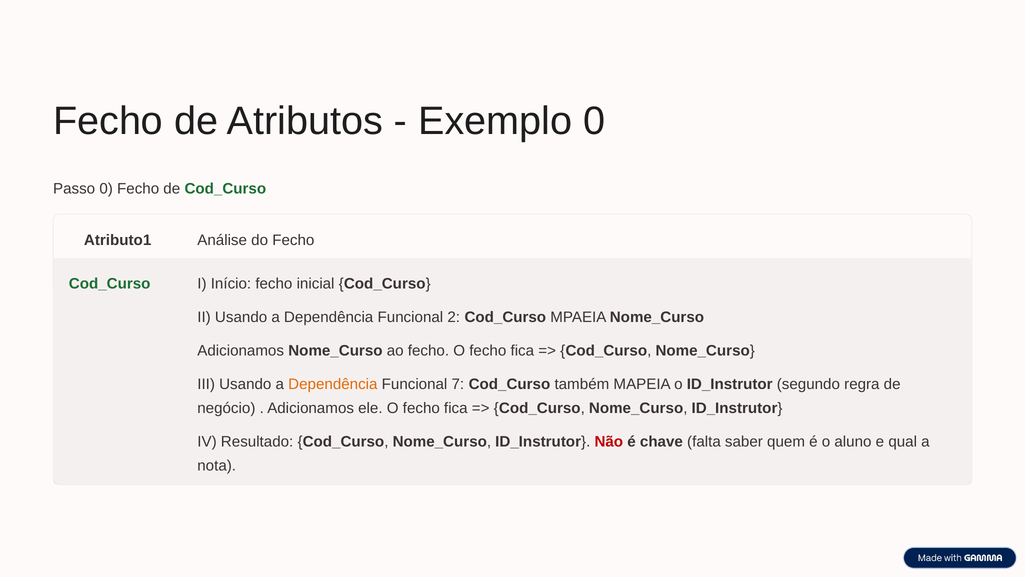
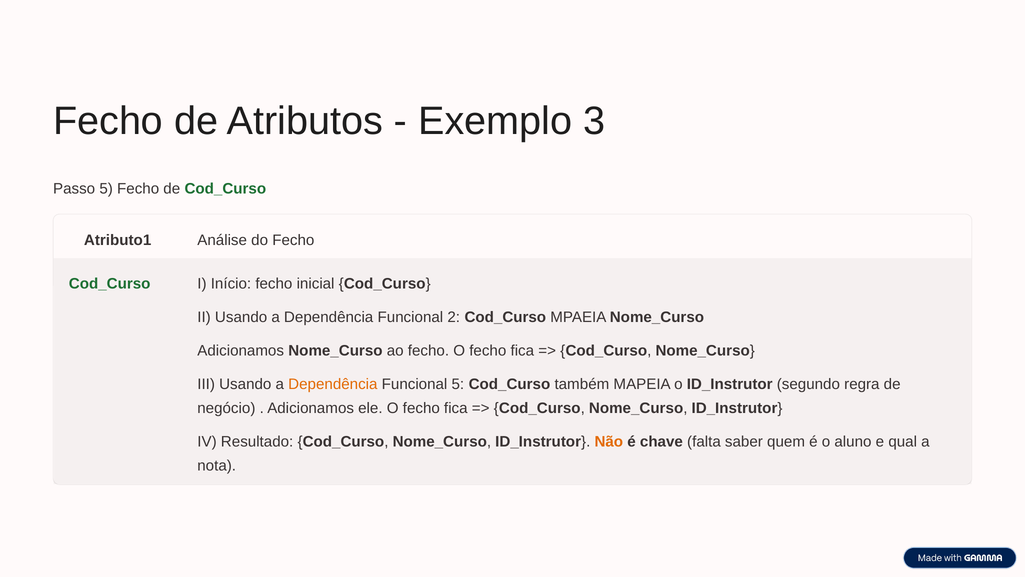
Exemplo 0: 0 -> 3
Passo 0: 0 -> 5
Funcional 7: 7 -> 5
Não colour: red -> orange
